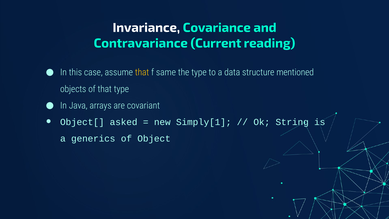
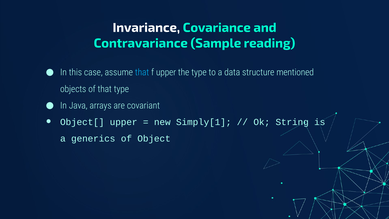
Current: Current -> Sample
that at (142, 72) colour: yellow -> light blue
f same: same -> upper
Object[ asked: asked -> upper
